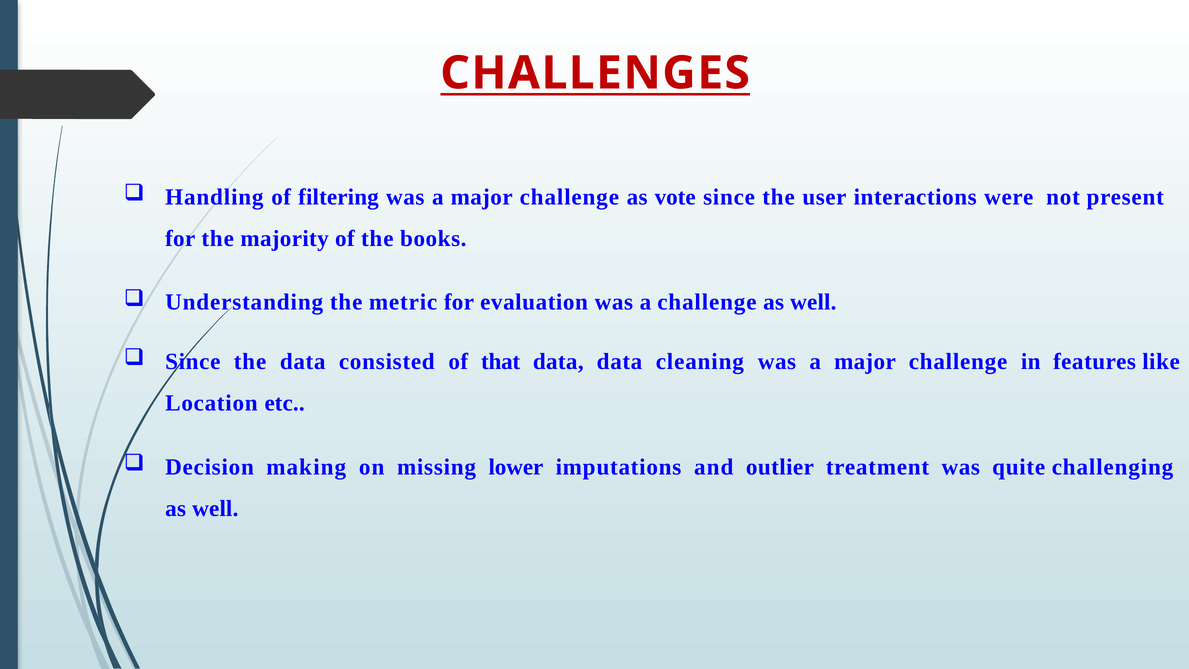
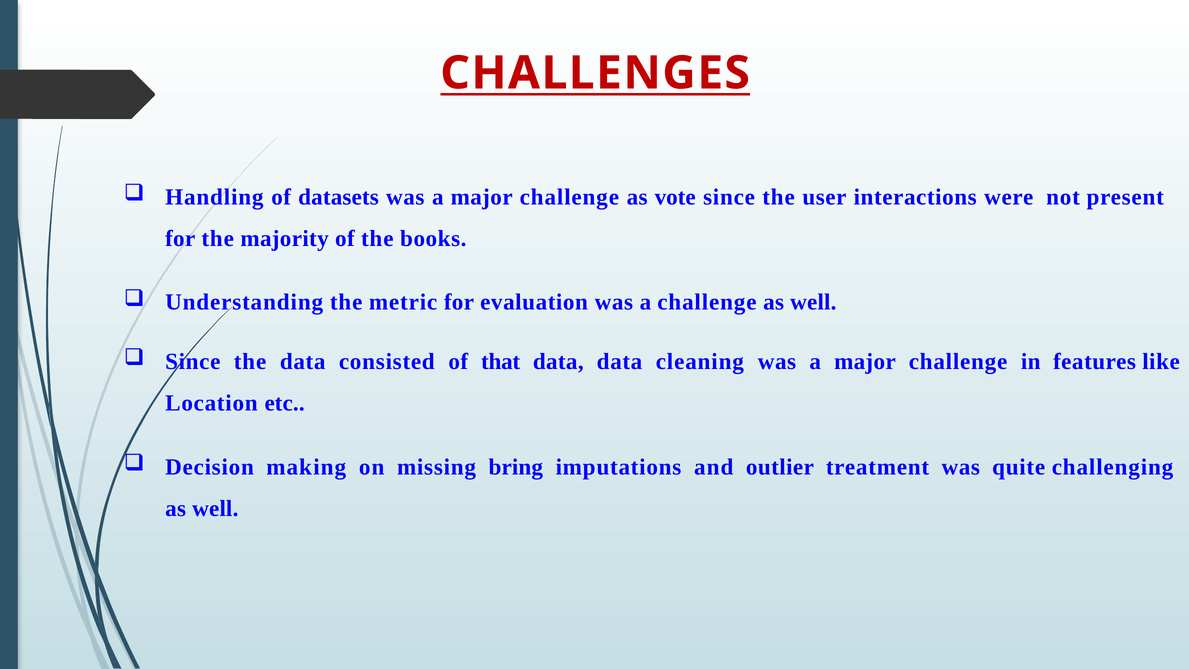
filtering: filtering -> datasets
lower: lower -> bring
